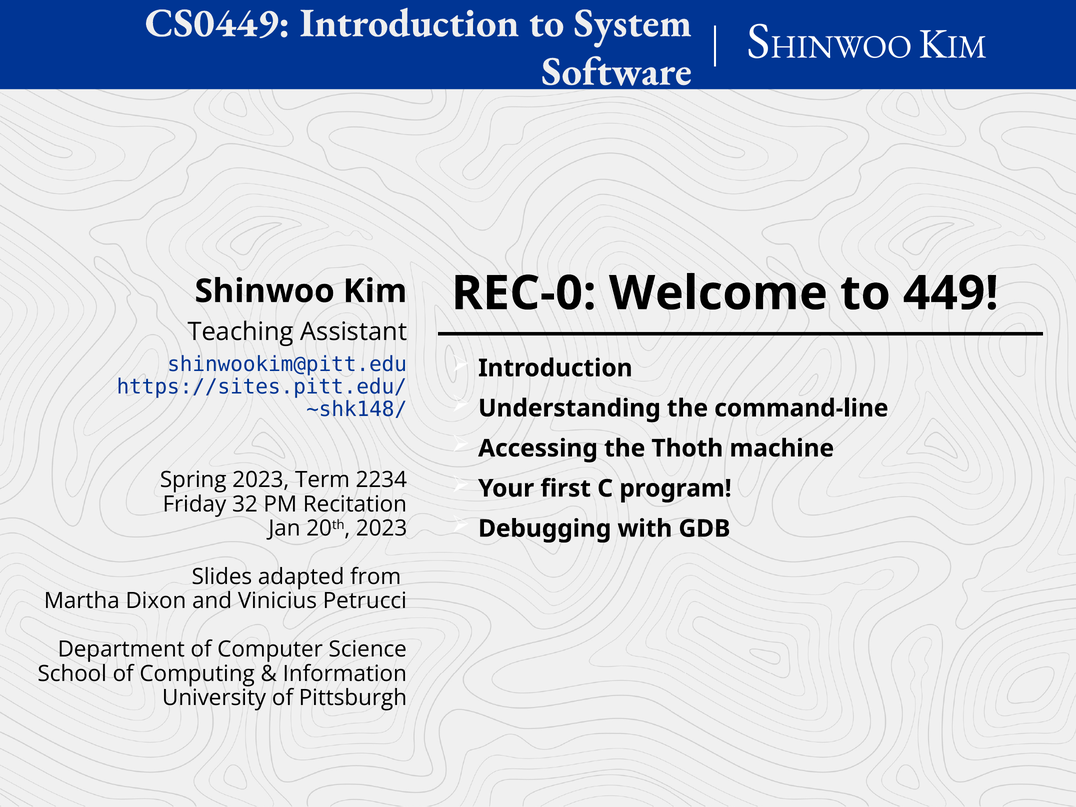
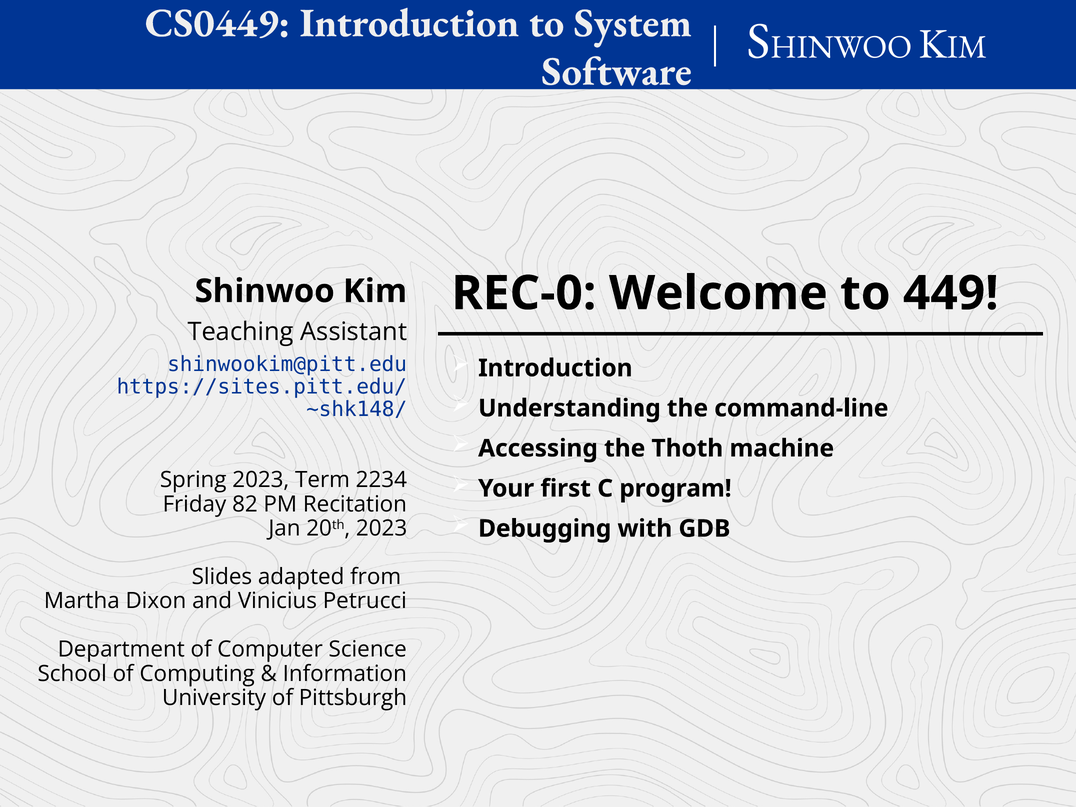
32: 32 -> 82
